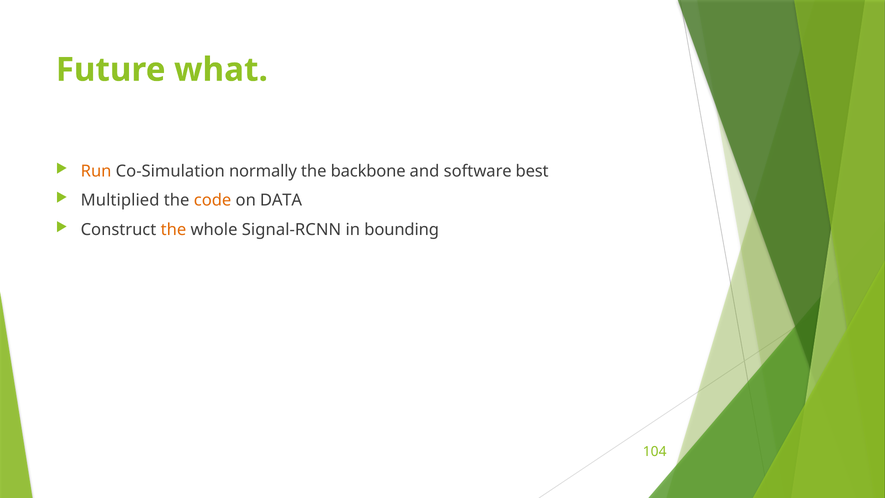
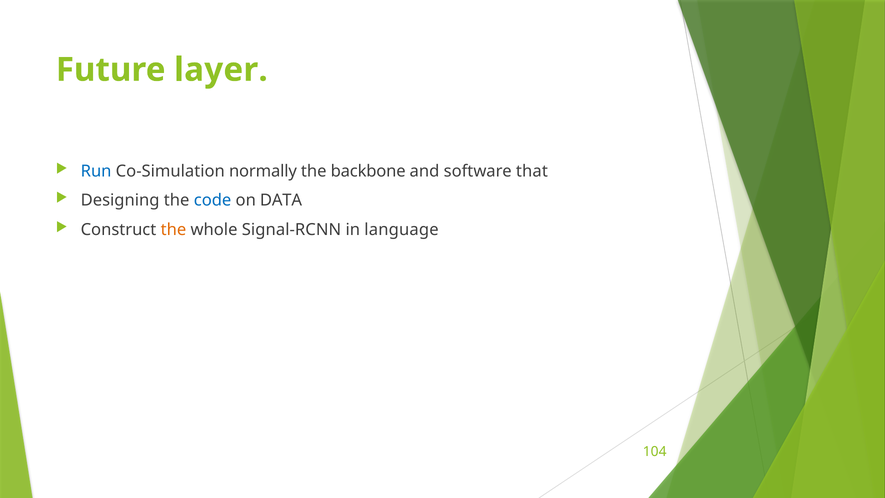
what: what -> layer
Run colour: orange -> blue
best: best -> that
Multiplied: Multiplied -> Designing
code colour: orange -> blue
bounding: bounding -> language
